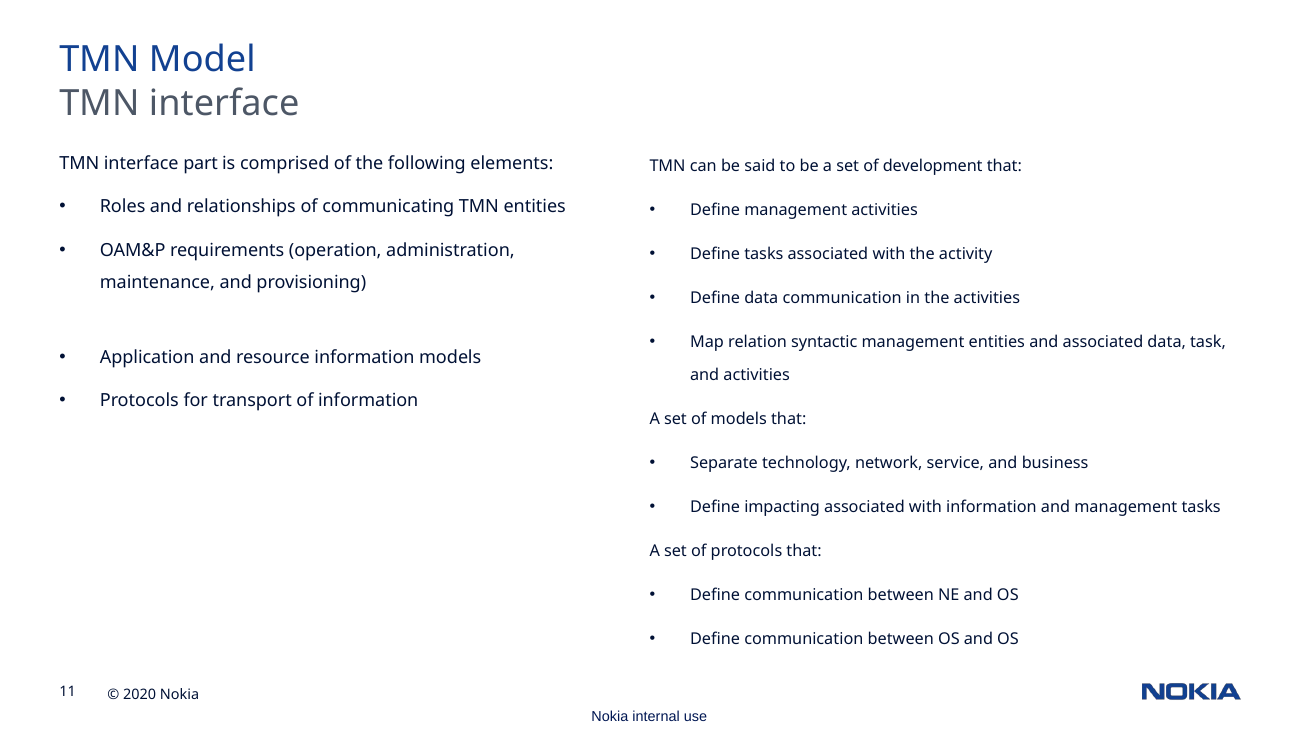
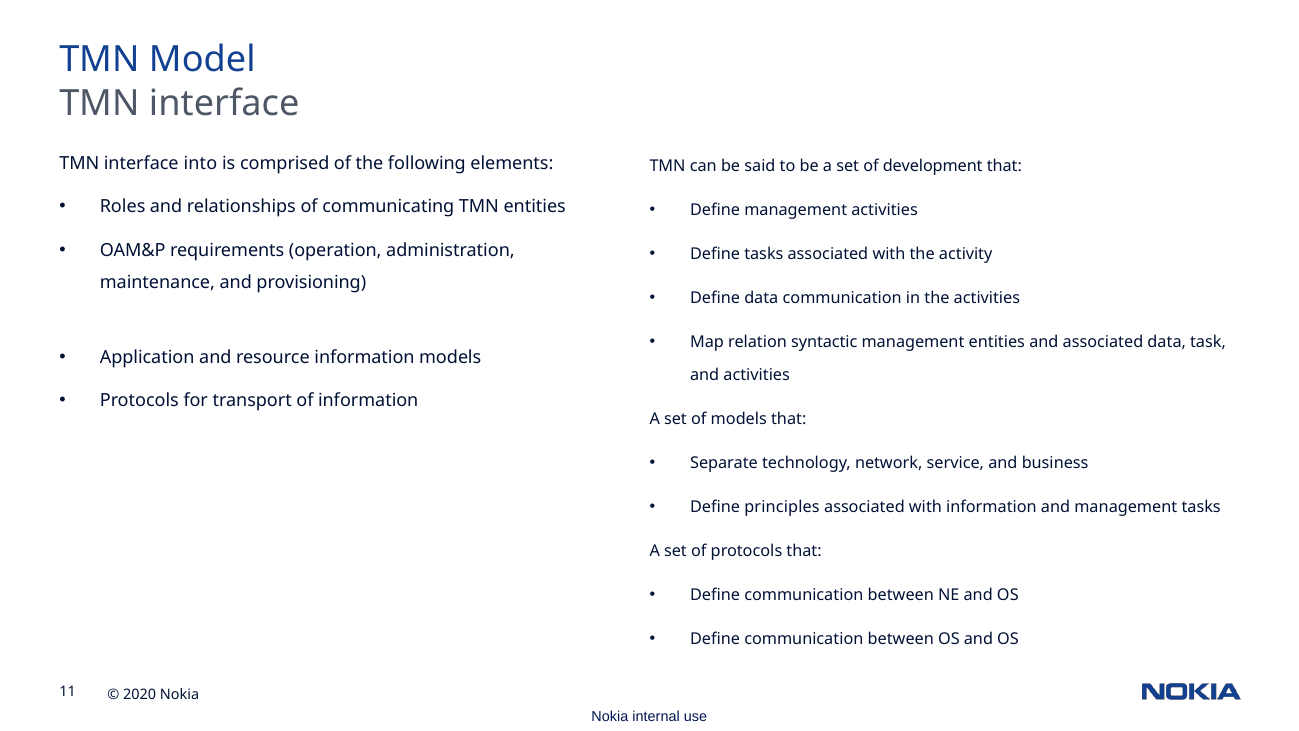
part: part -> into
impacting: impacting -> principles
